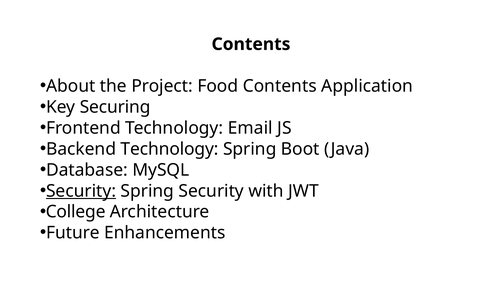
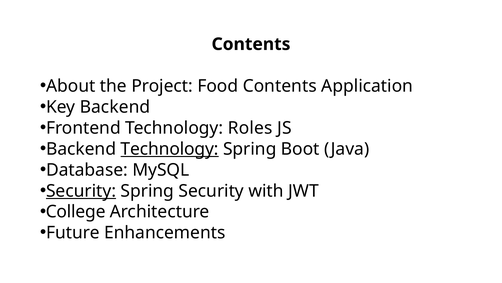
Key Securing: Securing -> Backend
Email: Email -> Roles
Technology at (170, 149) underline: none -> present
